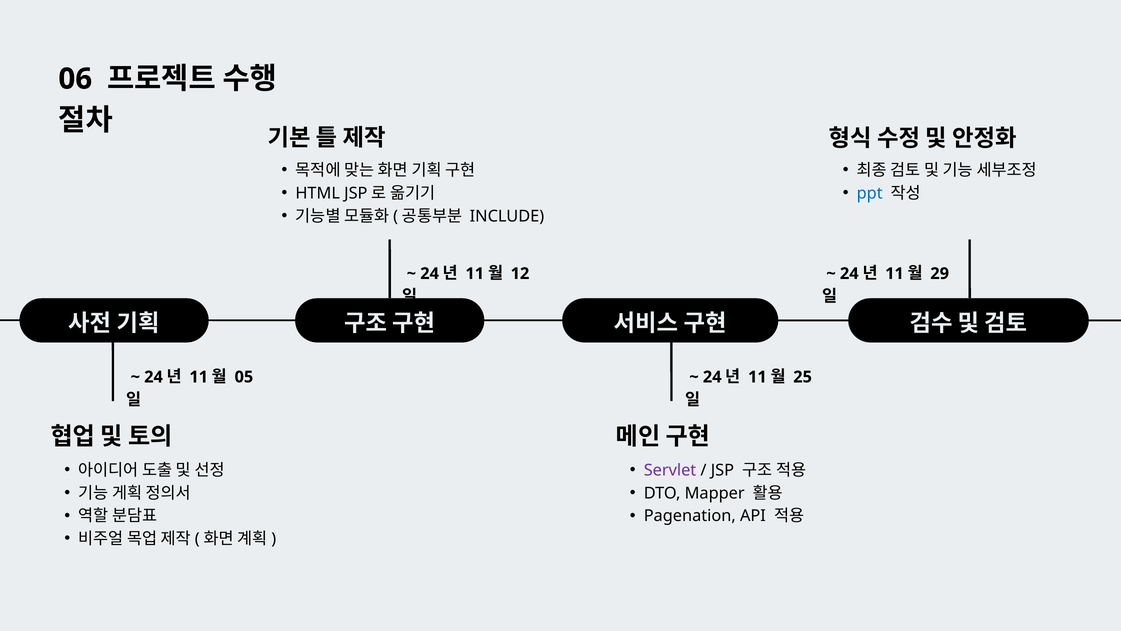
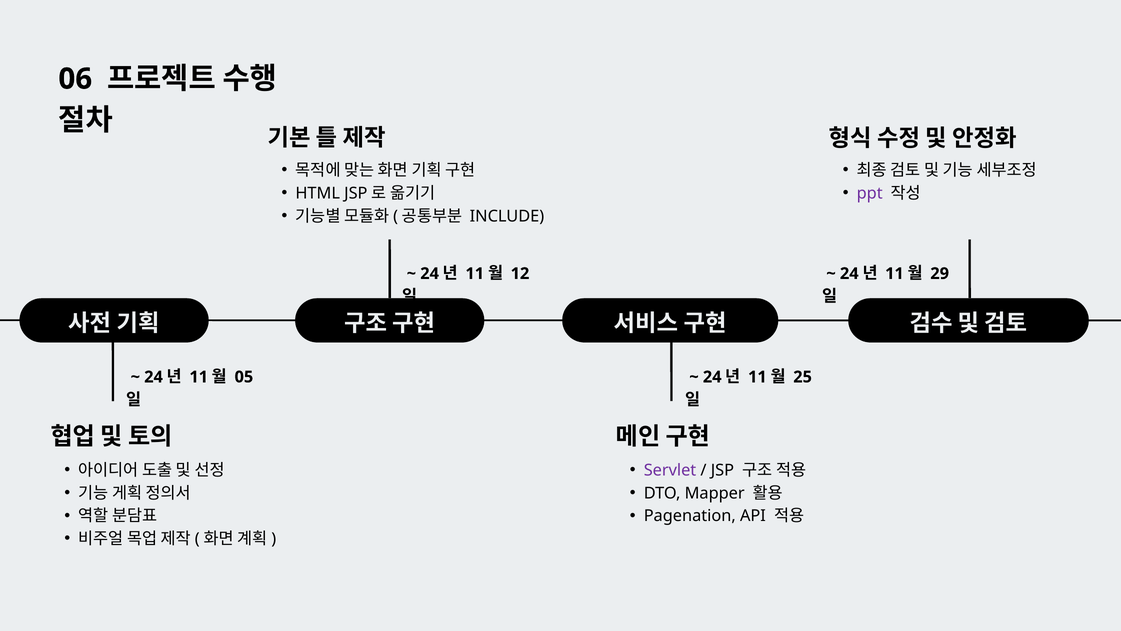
ppt colour: blue -> purple
